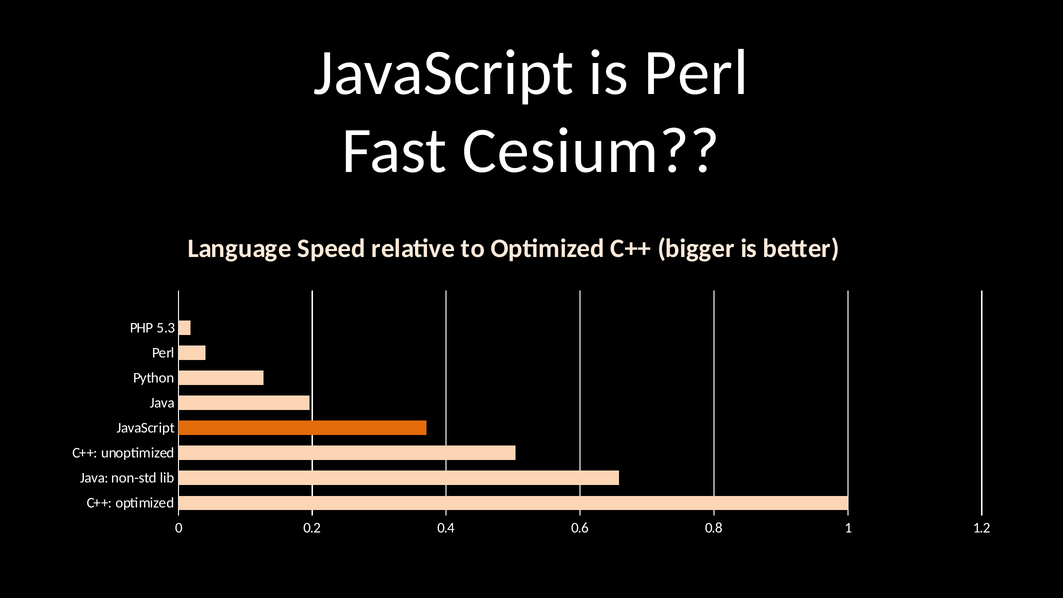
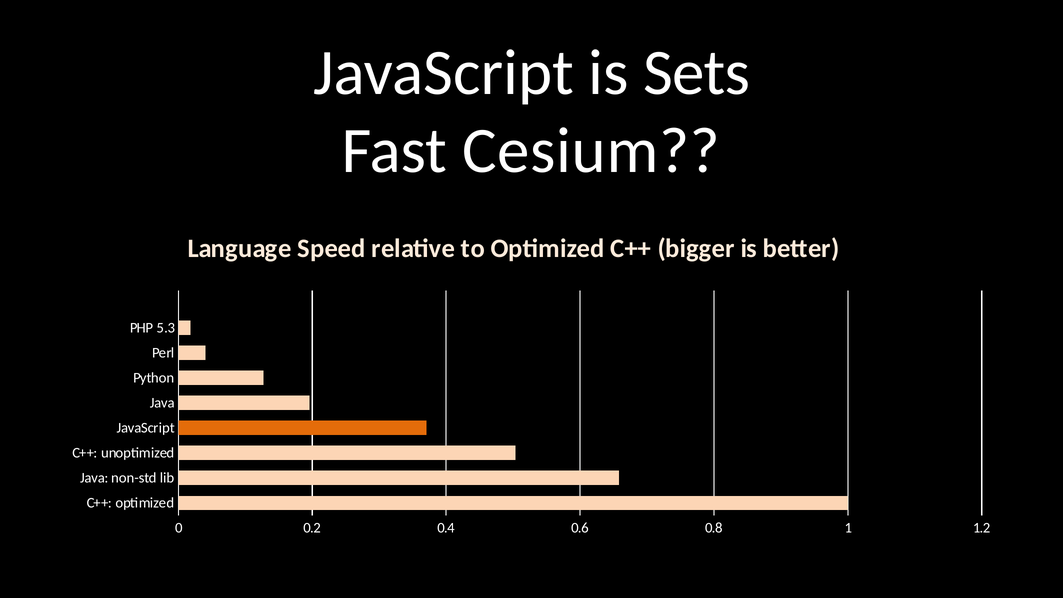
is Perl: Perl -> Sets
